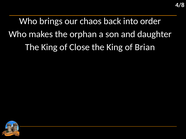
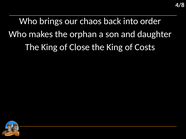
Brian: Brian -> Costs
